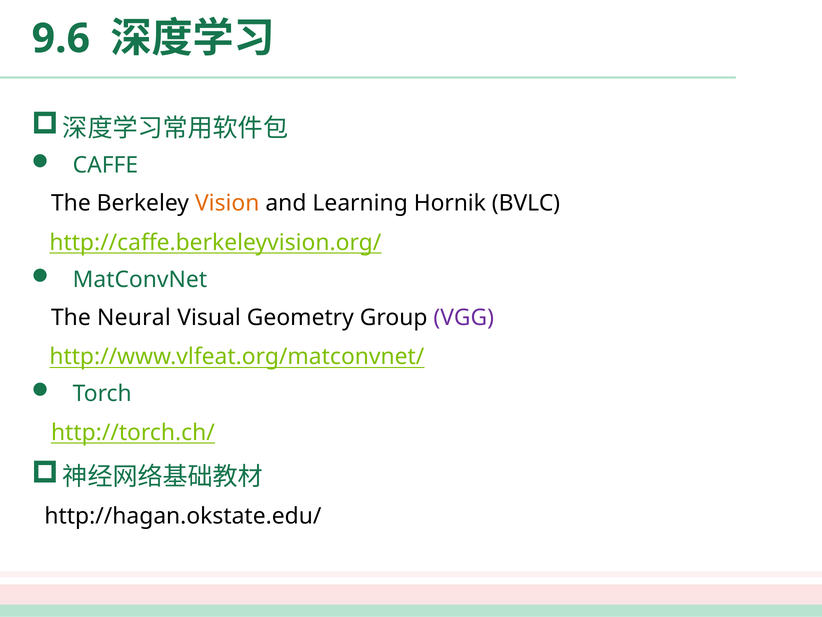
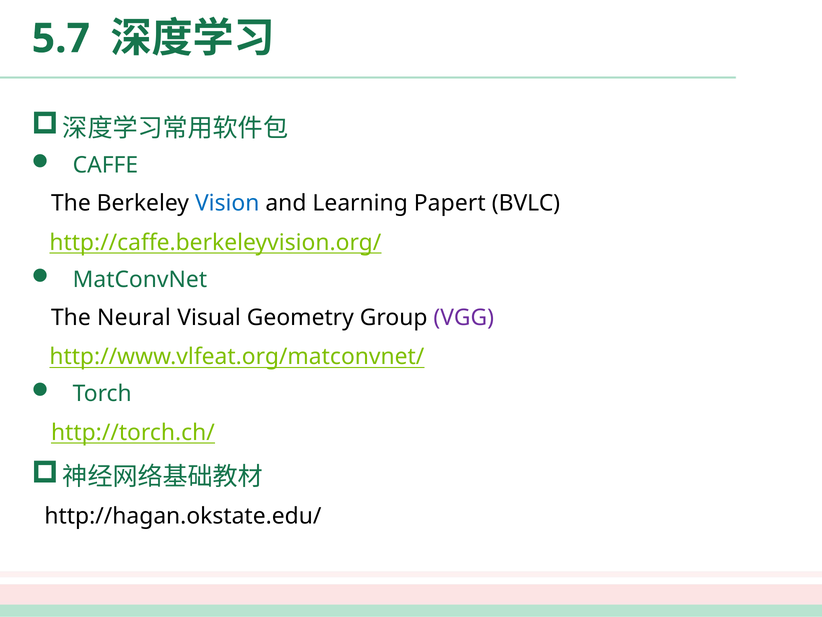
9.6: 9.6 -> 5.7
Vision colour: orange -> blue
Hornik: Hornik -> Papert
